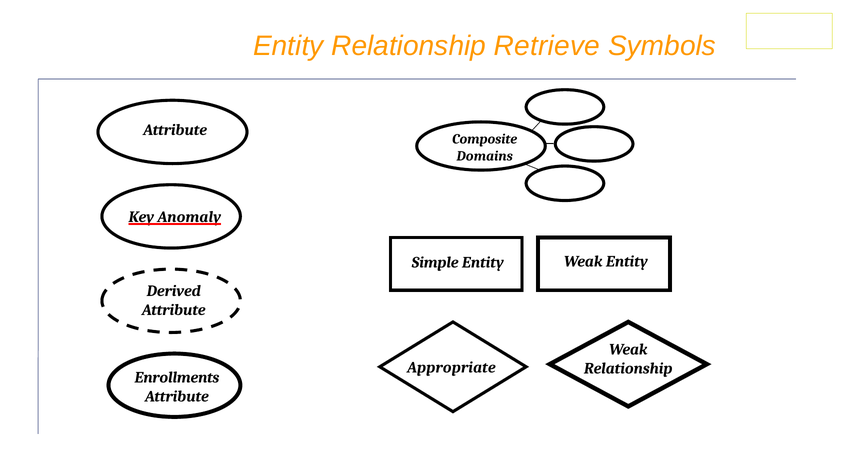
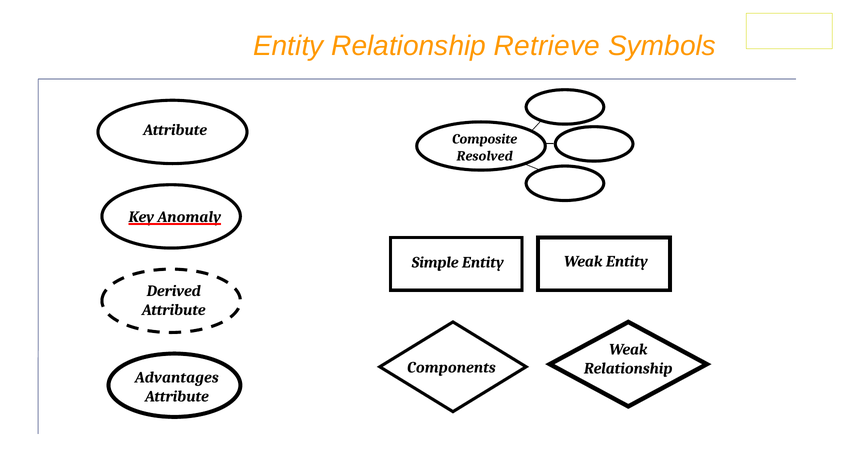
Domains: Domains -> Resolved
Appropriate: Appropriate -> Components
Enrollments: Enrollments -> Advantages
